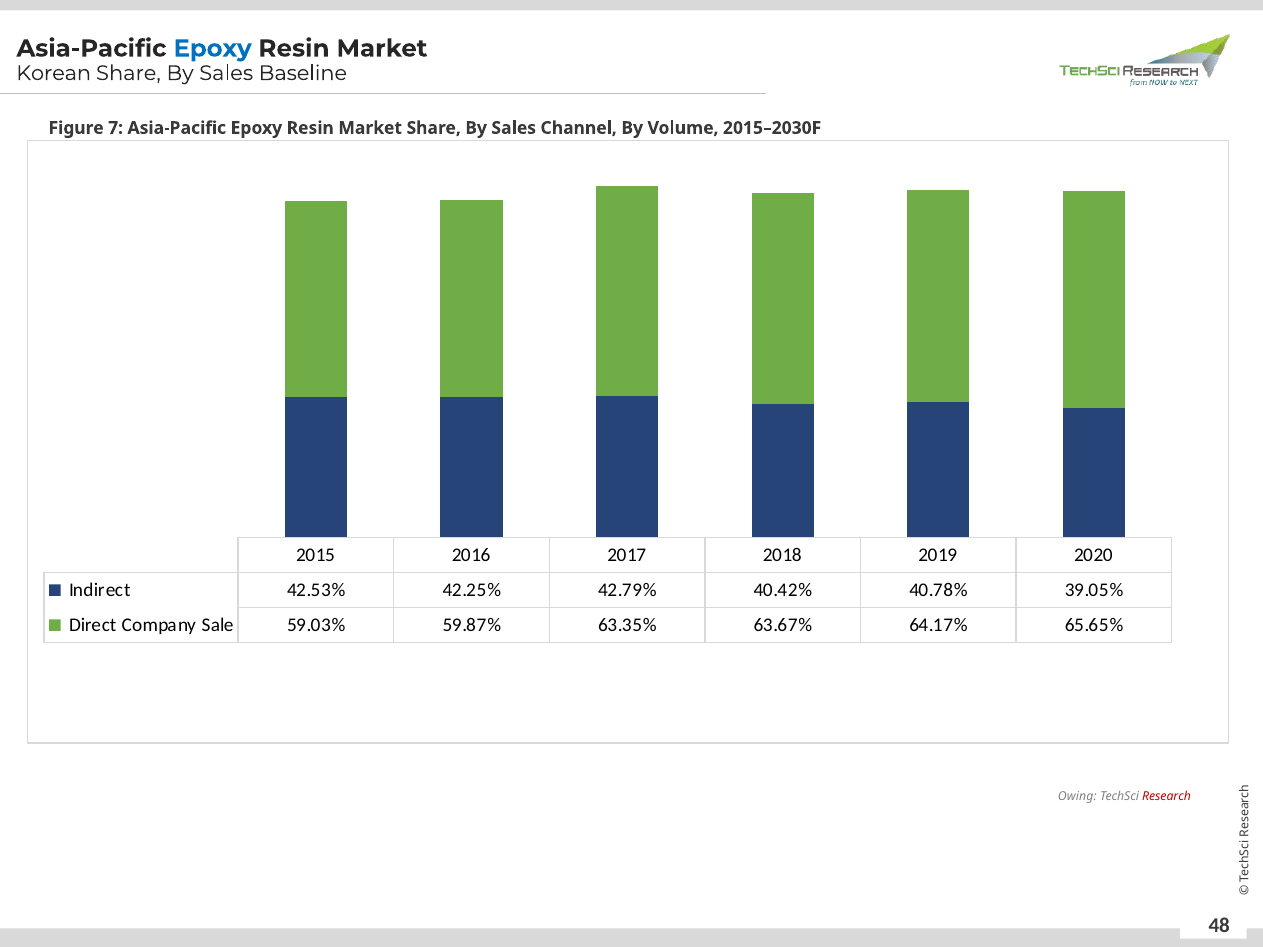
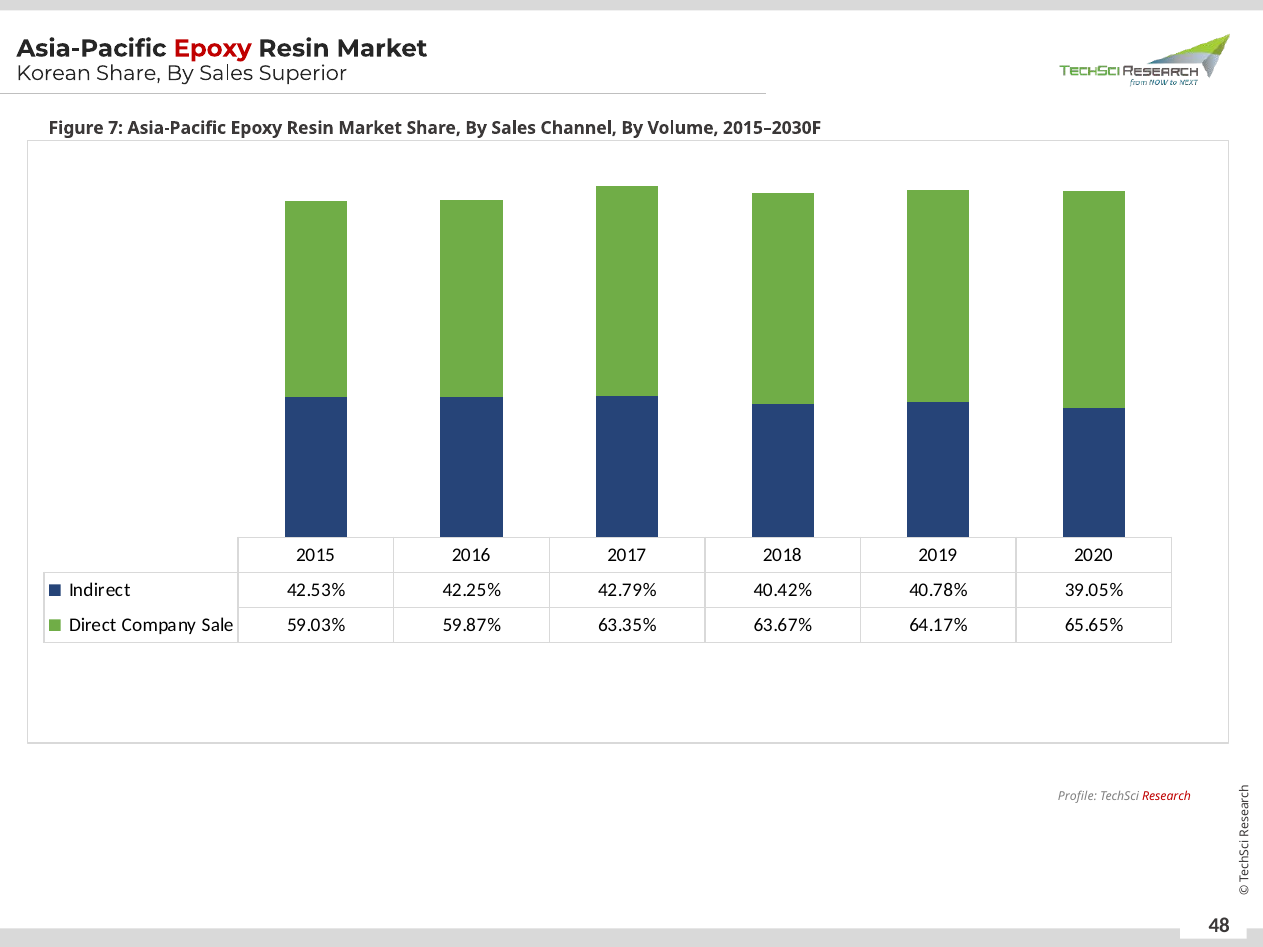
Epoxy at (213, 48) colour: blue -> red
Baseline: Baseline -> Superior
Owing: Owing -> Profile
